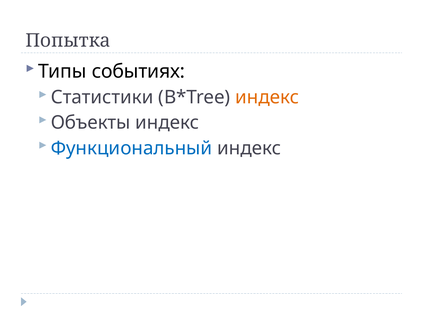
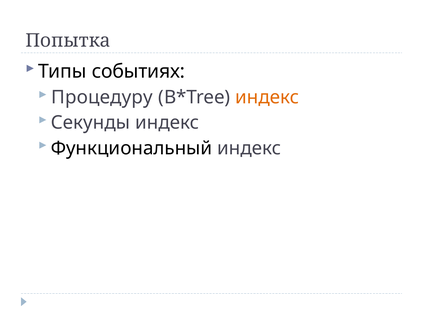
Статистики: Статистики -> Процедуру
Объекты: Объекты -> Секунды
Функциональный colour: blue -> black
